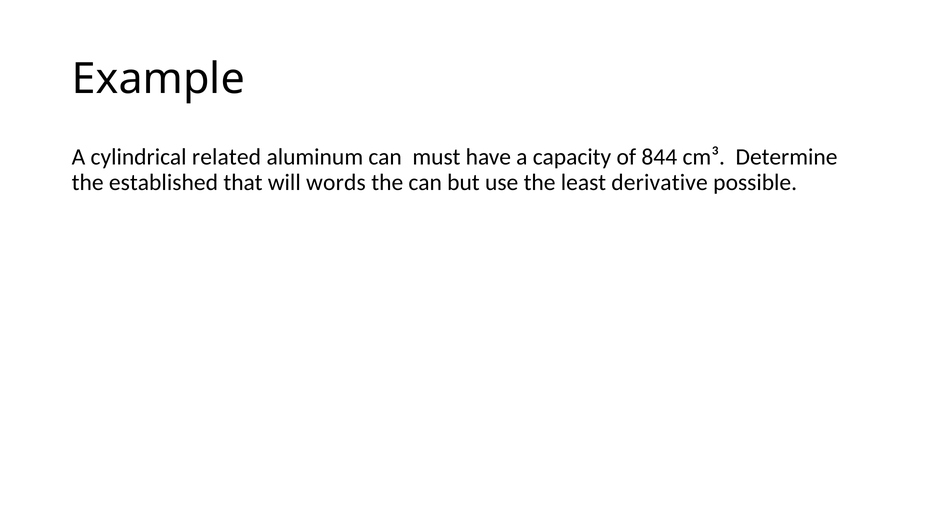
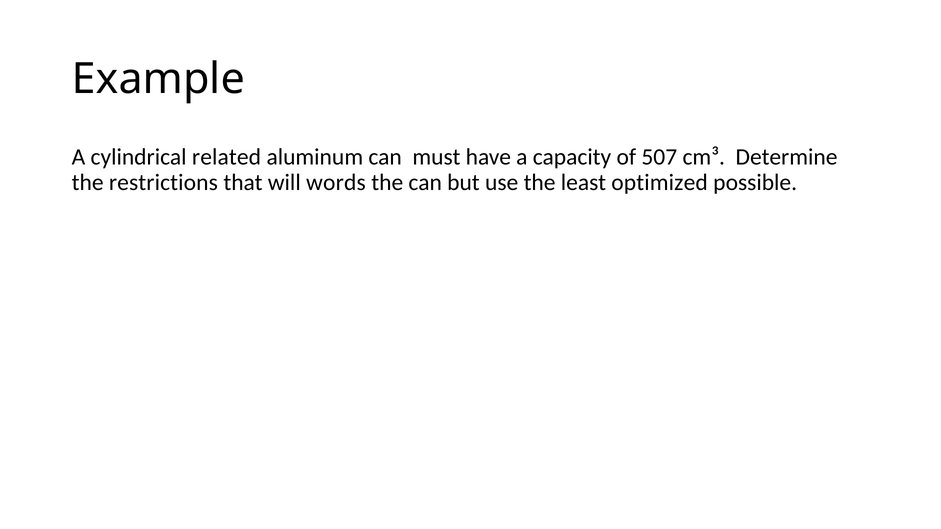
844: 844 -> 507
established: established -> restrictions
derivative: derivative -> optimized
